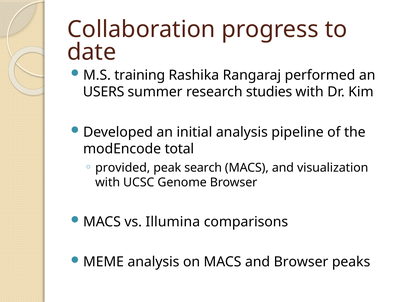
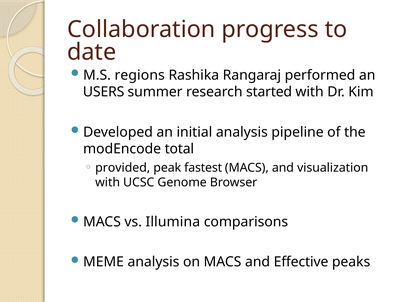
training: training -> regions
studies: studies -> started
search: search -> fastest
and Browser: Browser -> Effective
